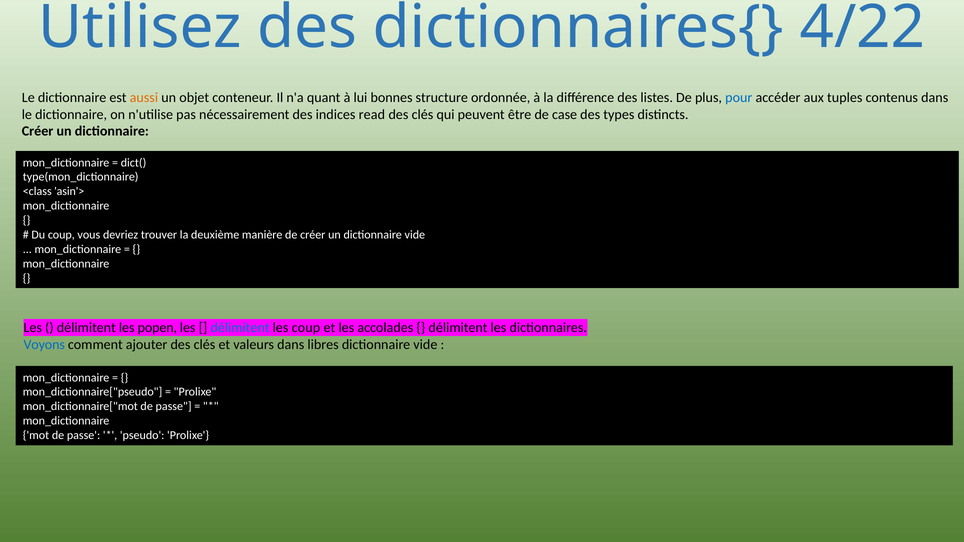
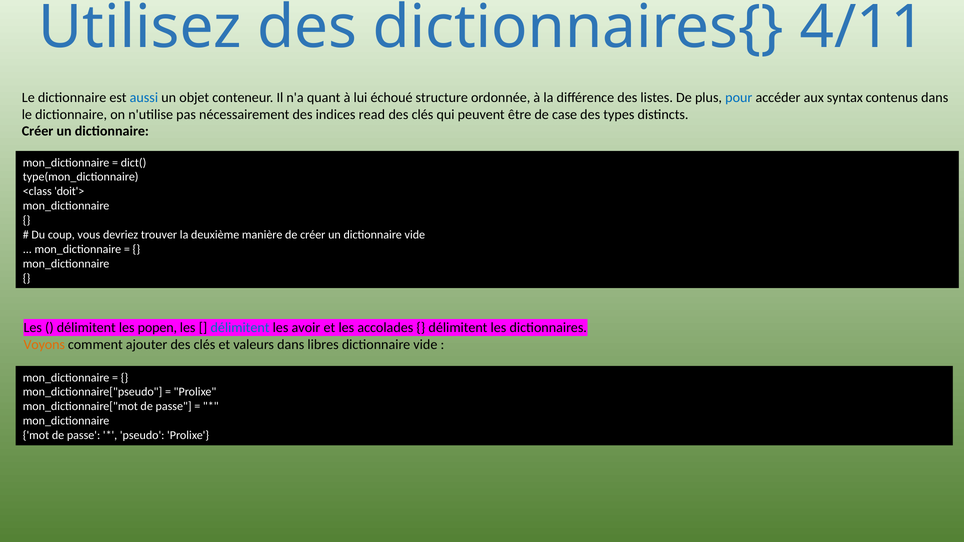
4/22: 4/22 -> 4/11
aussi colour: orange -> blue
bonnes: bonnes -> échoué
tuples: tuples -> syntax
asin'>: asin'> -> doit'>
les coup: coup -> avoir
Voyons colour: blue -> orange
